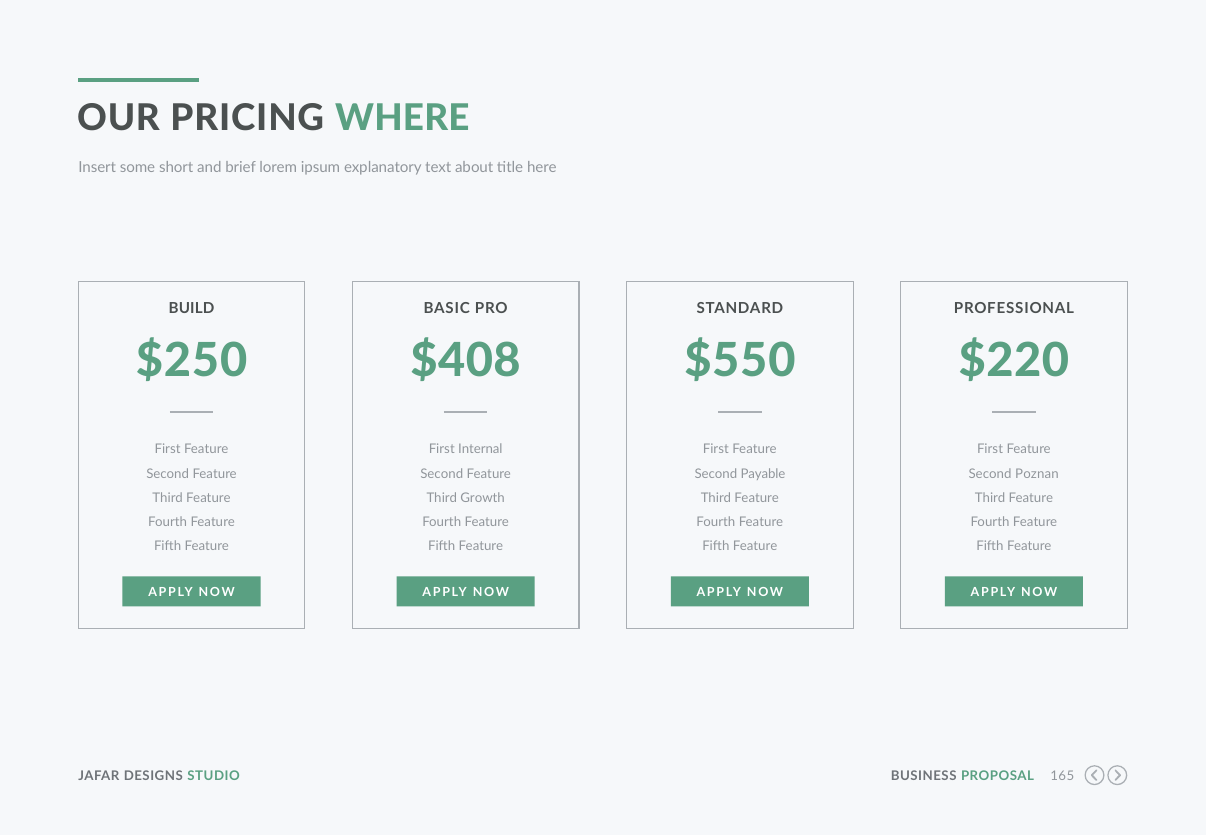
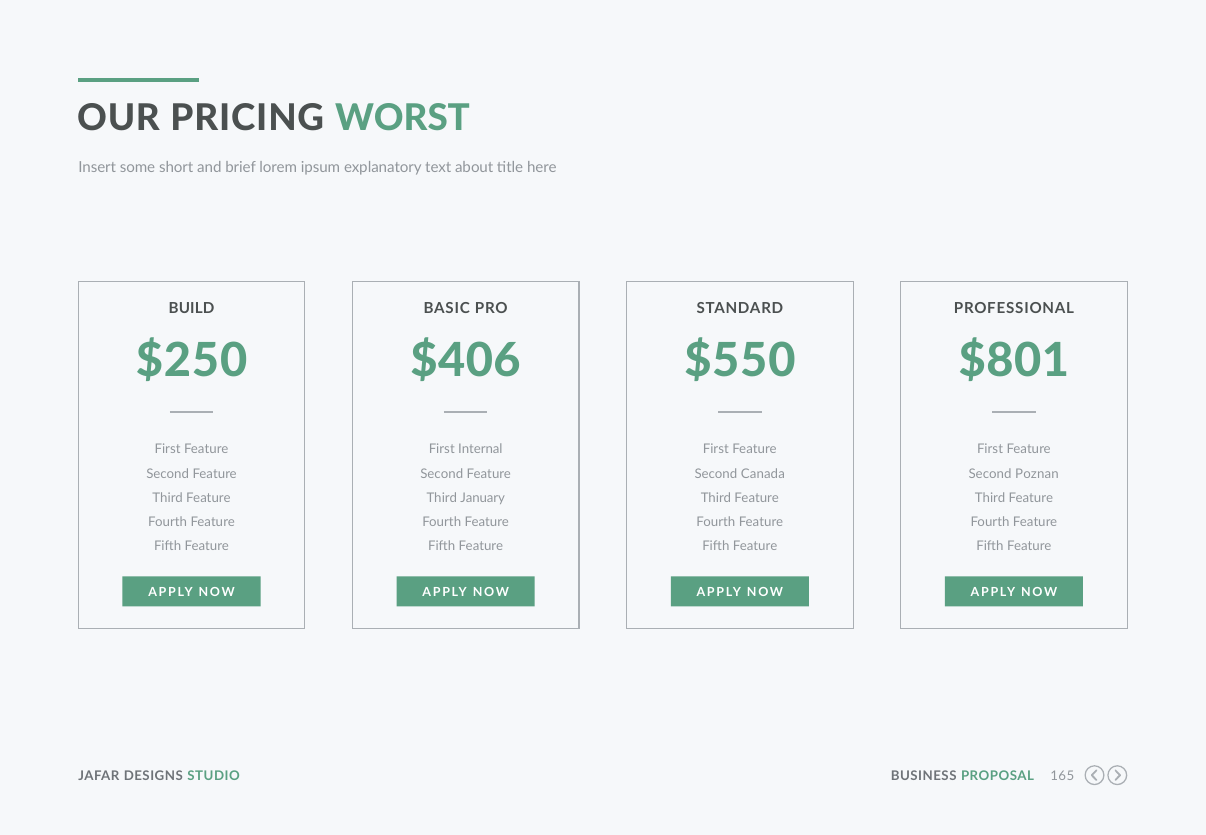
WHERE: WHERE -> WORST
$408: $408 -> $406
$220: $220 -> $801
Payable: Payable -> Canada
Growth: Growth -> January
